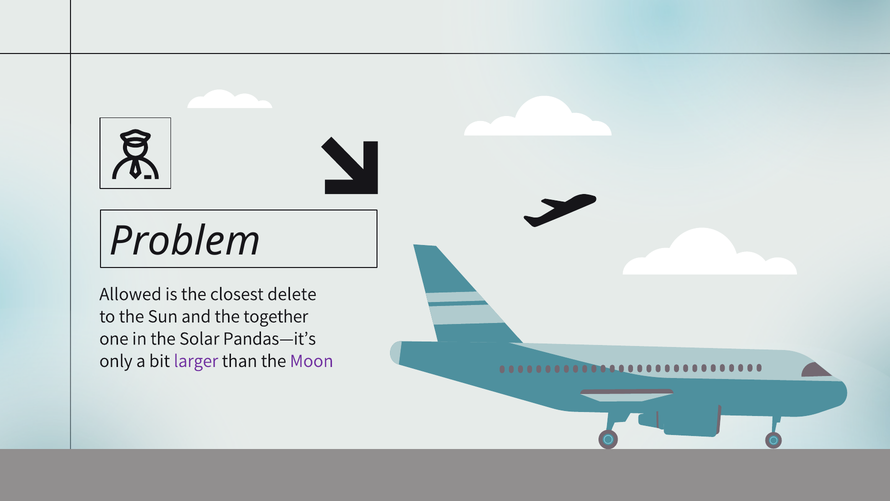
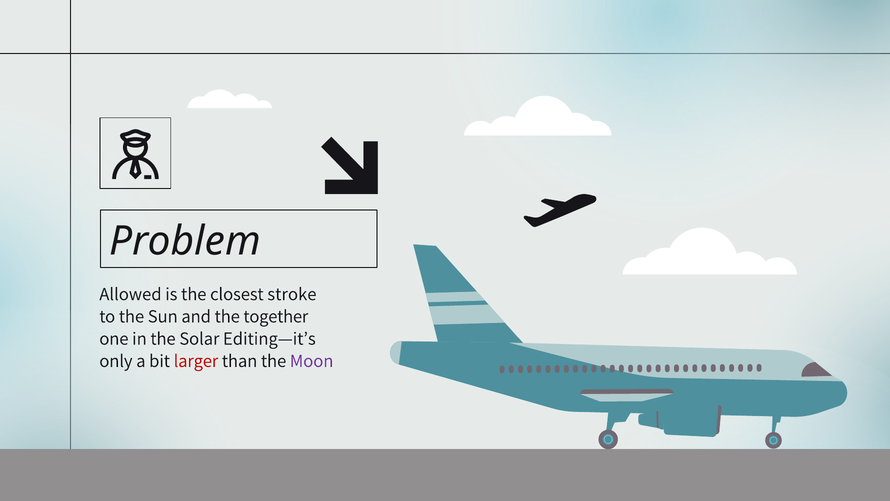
delete: delete -> stroke
Pandas—it’s: Pandas—it’s -> Editing—it’s
larger colour: purple -> red
